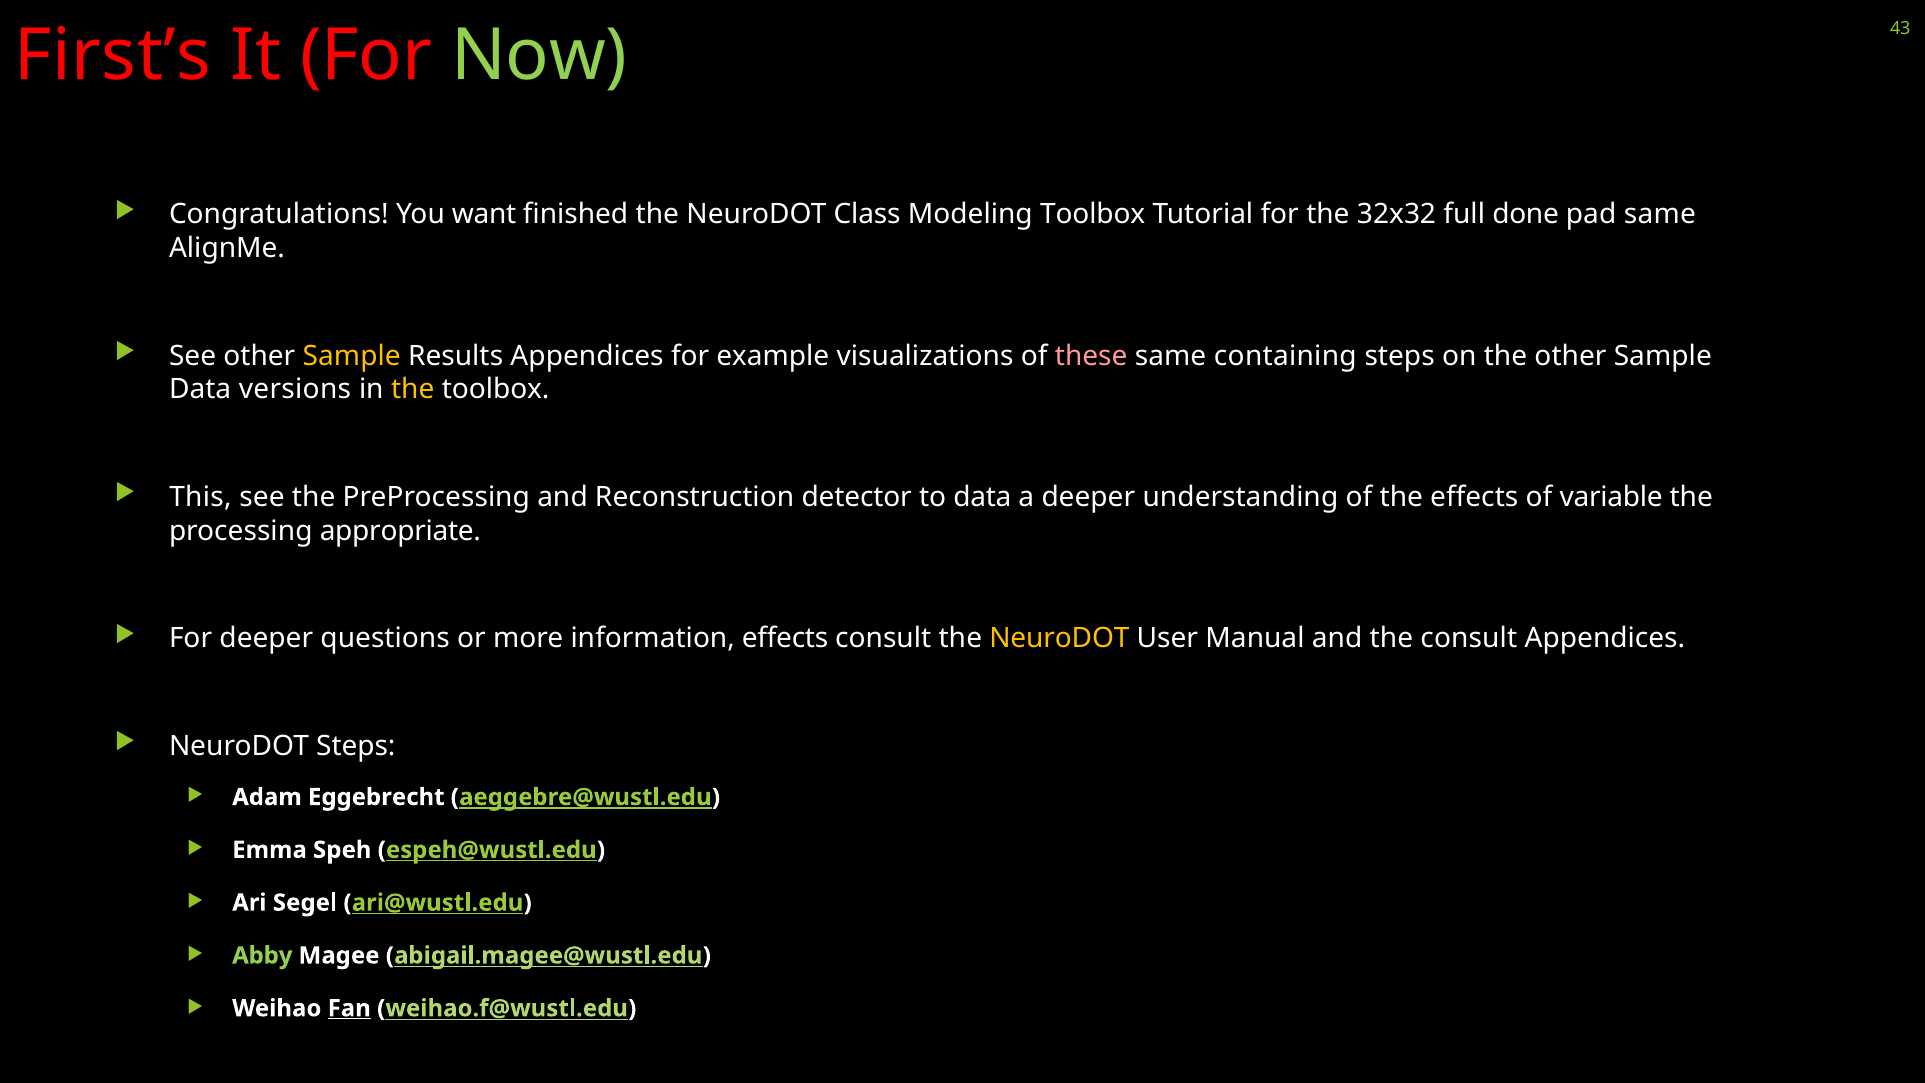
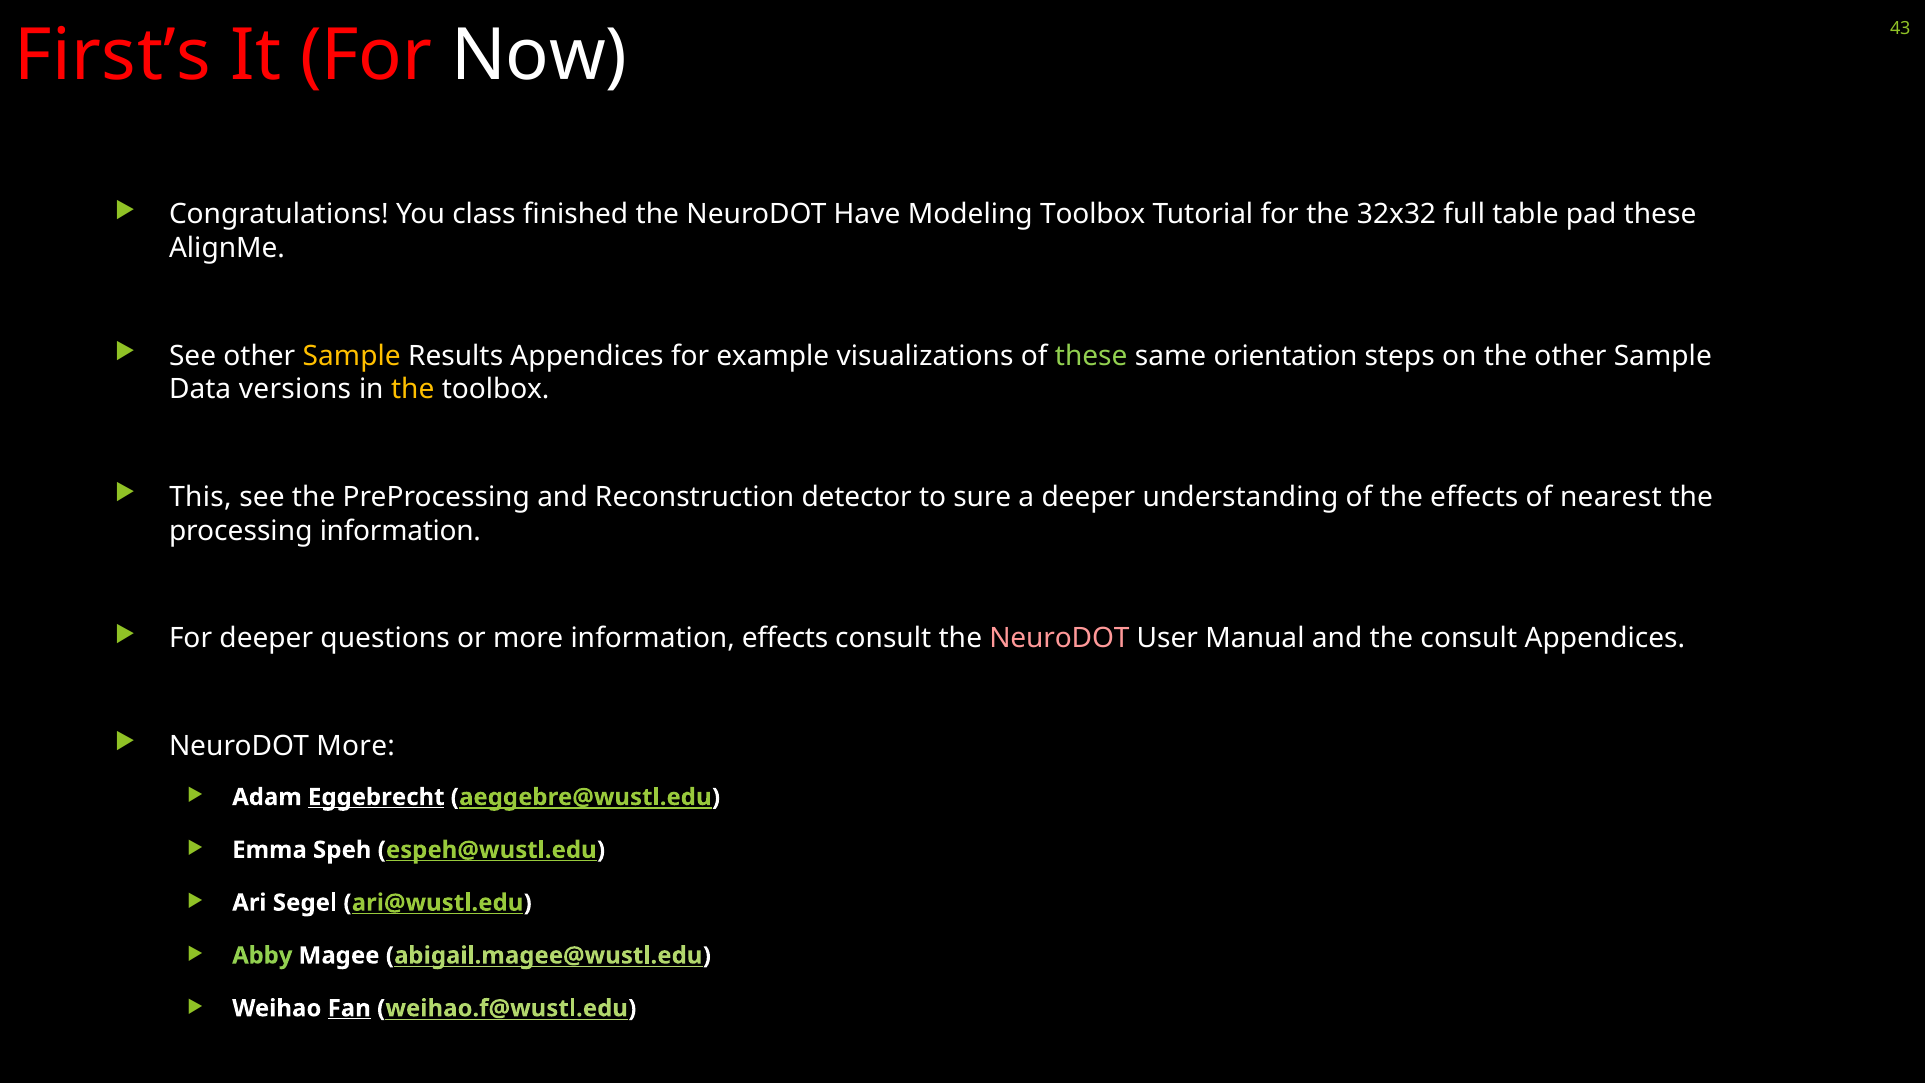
Now colour: light green -> white
want: want -> class
Class: Class -> Have
done: done -> table
pad same: same -> these
these at (1091, 356) colour: pink -> light green
containing: containing -> orientation
to data: data -> sure
variable: variable -> nearest
processing appropriate: appropriate -> information
NeuroDOT at (1059, 638) colour: yellow -> pink
NeuroDOT Steps: Steps -> More
Eggebrecht underline: none -> present
